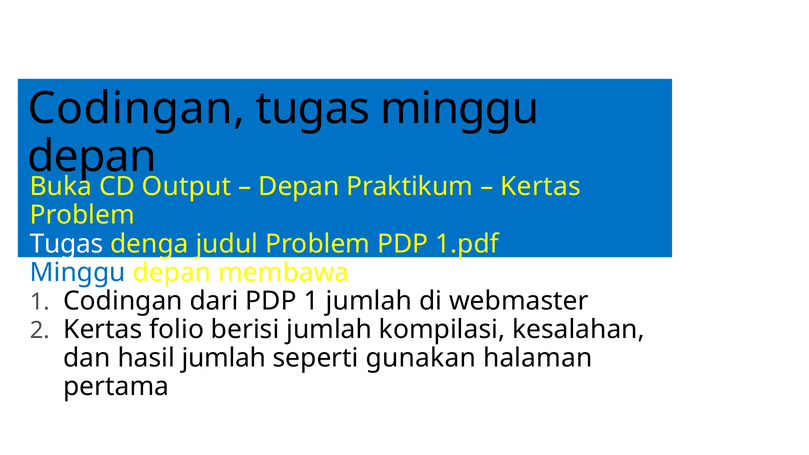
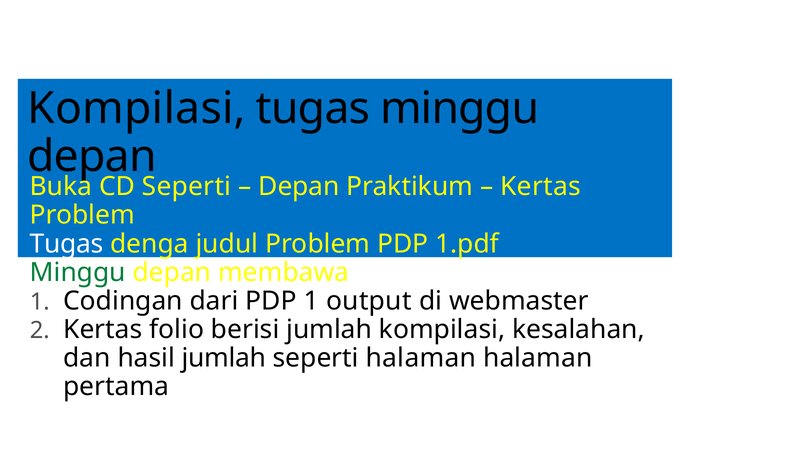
Codingan at (136, 108): Codingan -> Kompilasi
Output at (187, 187): Output -> Seperti
Minggu at (78, 272) colour: blue -> green
1 jumlah: jumlah -> output
seperti gunakan: gunakan -> halaman
